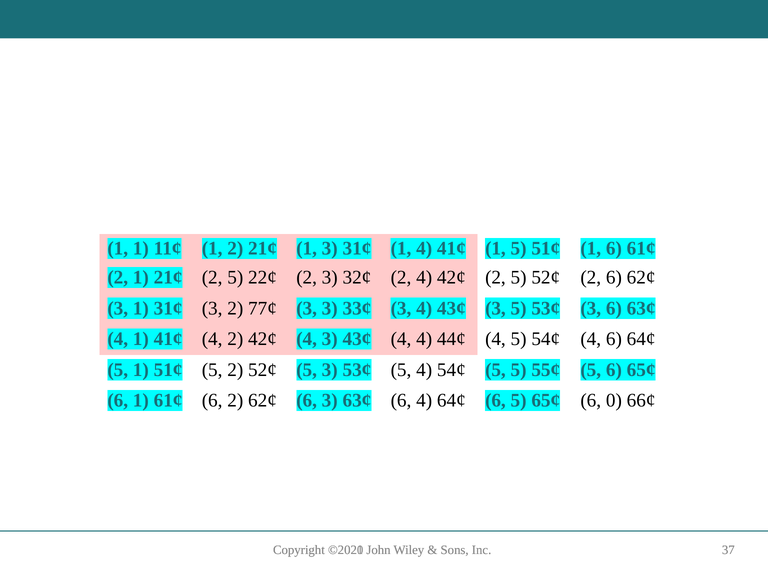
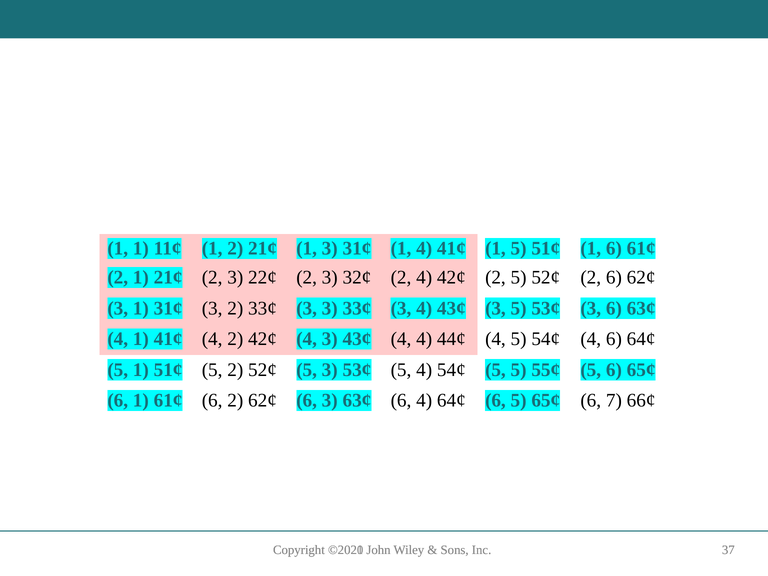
21¢ 2 5: 5 -> 3
2 77¢: 77¢ -> 33¢
0: 0 -> 7
